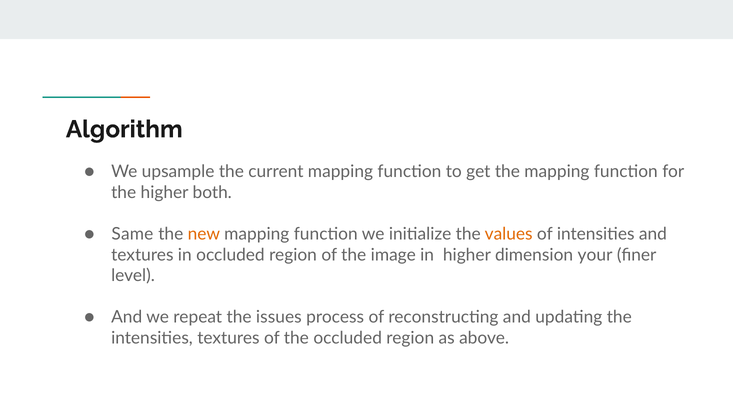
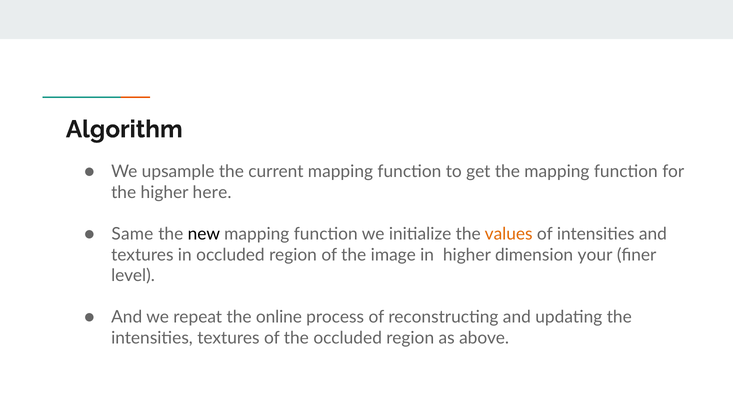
both: both -> here
new colour: orange -> black
issues: issues -> online
